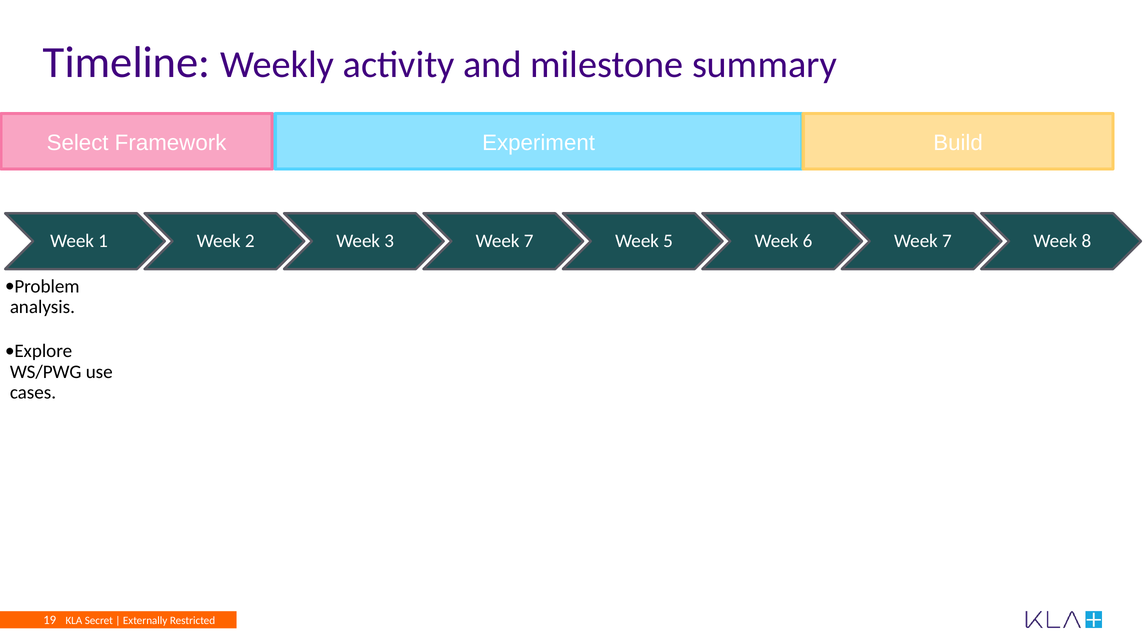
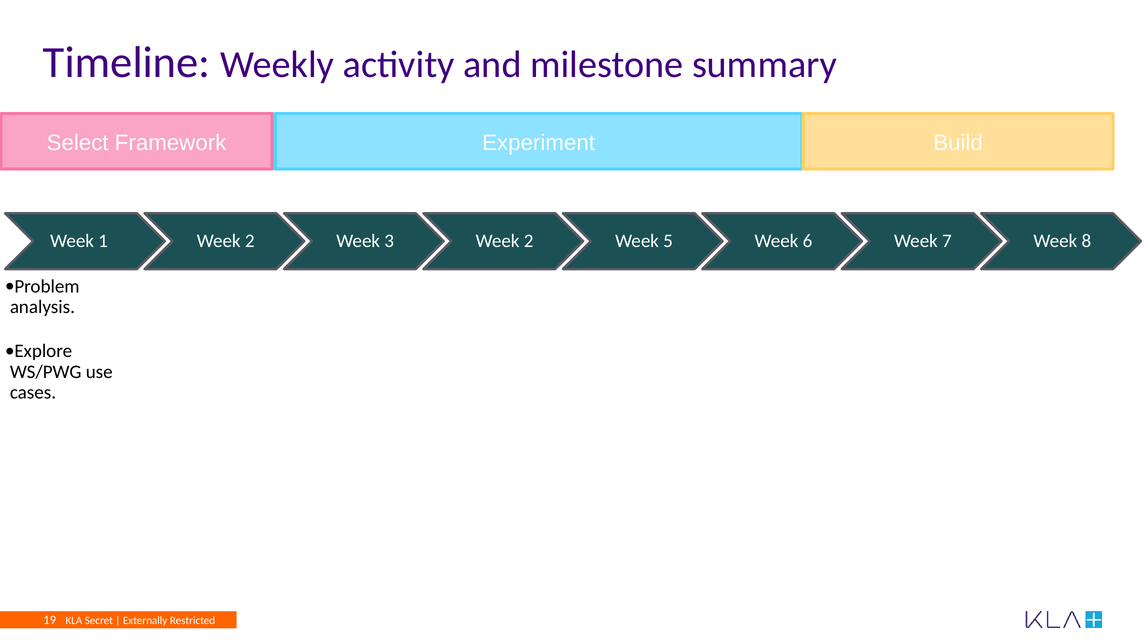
3 Week 7: 7 -> 2
